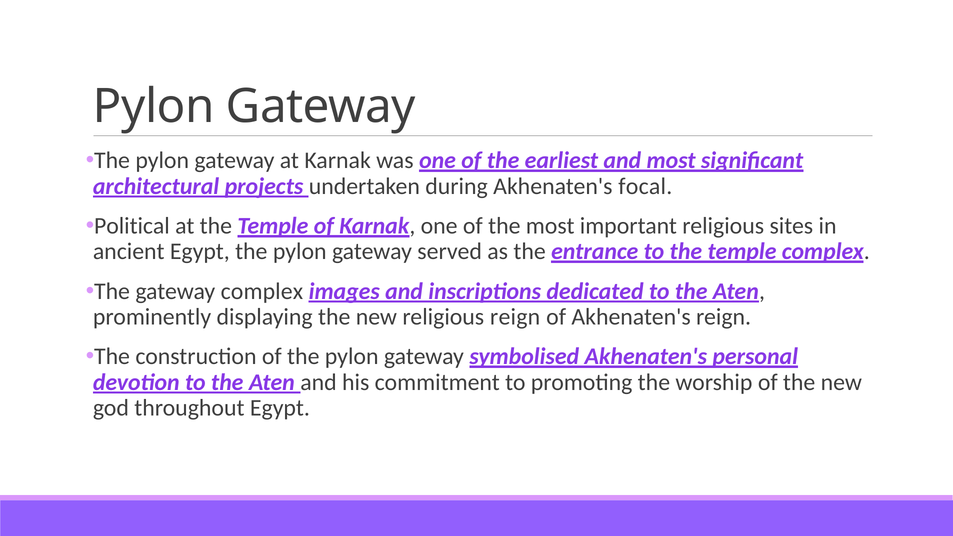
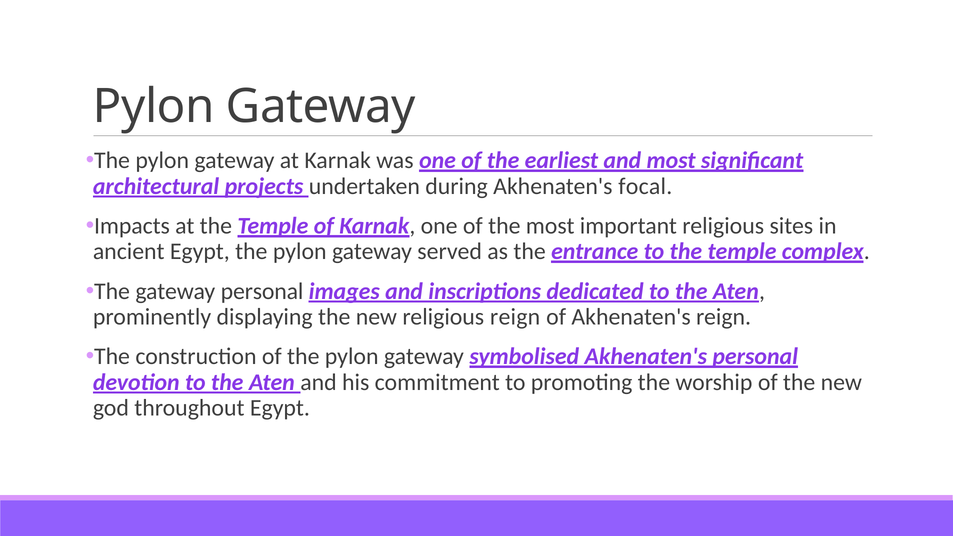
Political: Political -> Impacts
gateway complex: complex -> personal
